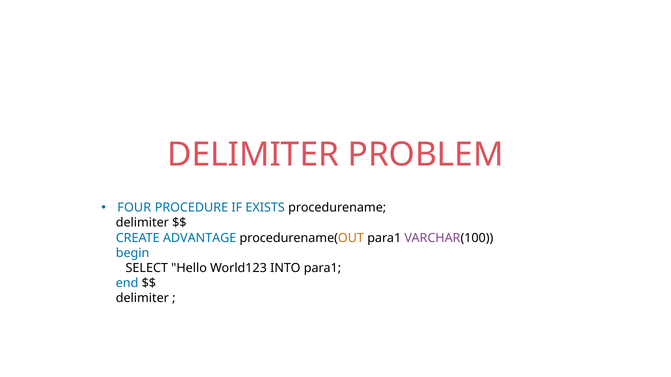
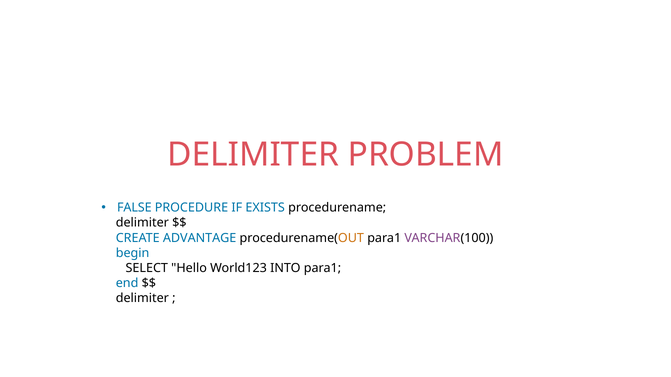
FOUR: FOUR -> FALSE
